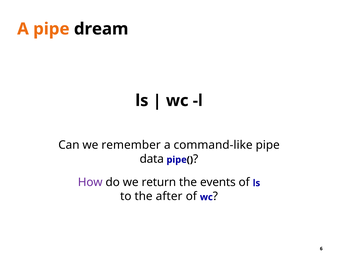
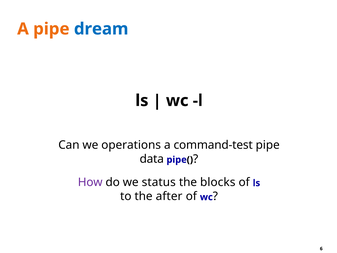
dream colour: black -> blue
remember: remember -> operations
command-like: command-like -> command-test
return: return -> status
events: events -> blocks
